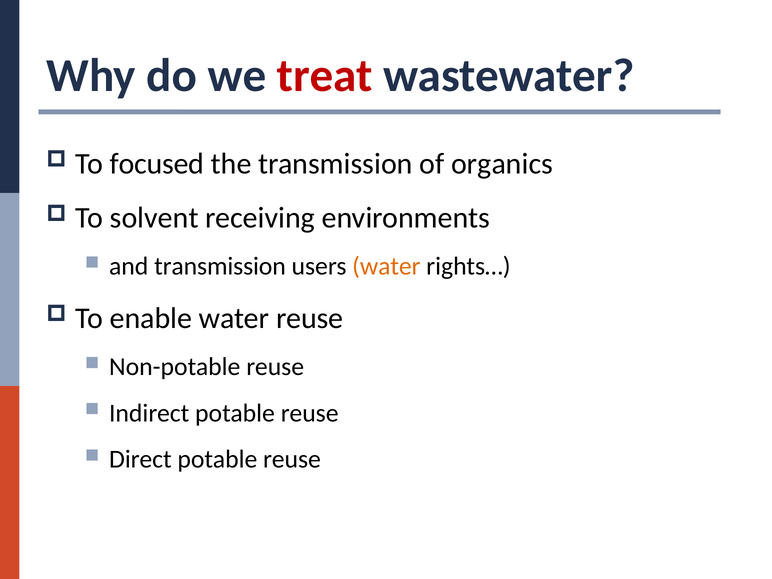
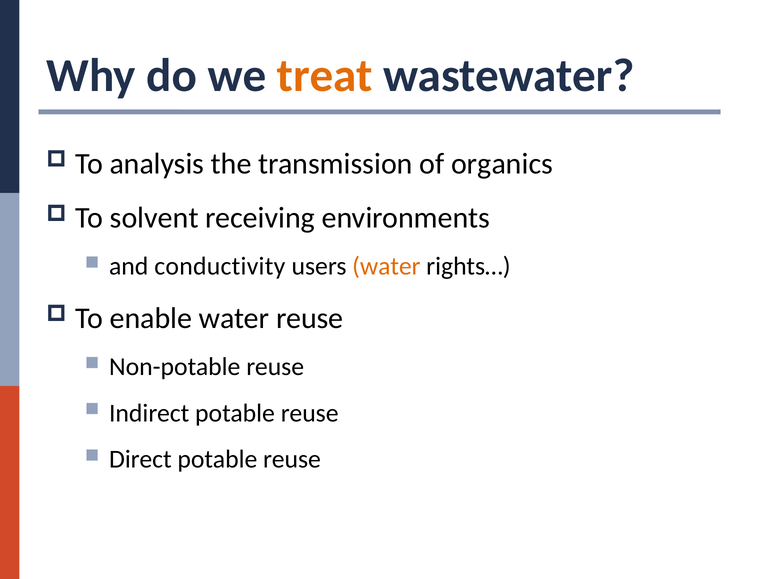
treat colour: red -> orange
focused: focused -> analysis
and transmission: transmission -> conductivity
